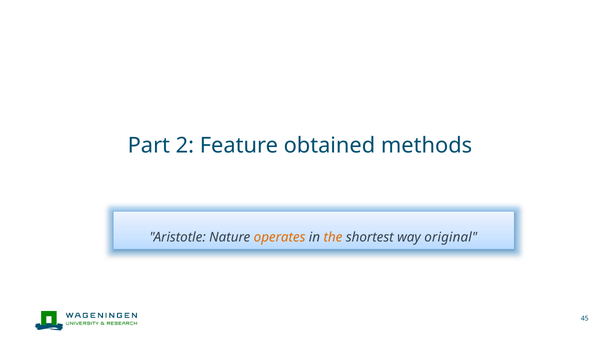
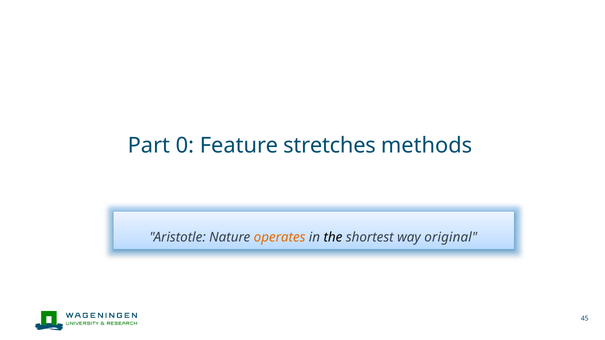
2: 2 -> 0
obtained: obtained -> stretches
the colour: orange -> black
